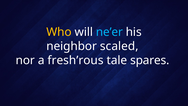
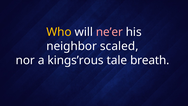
ne’er colour: light blue -> pink
fresh’rous: fresh’rous -> kings’rous
spares: spares -> breath
